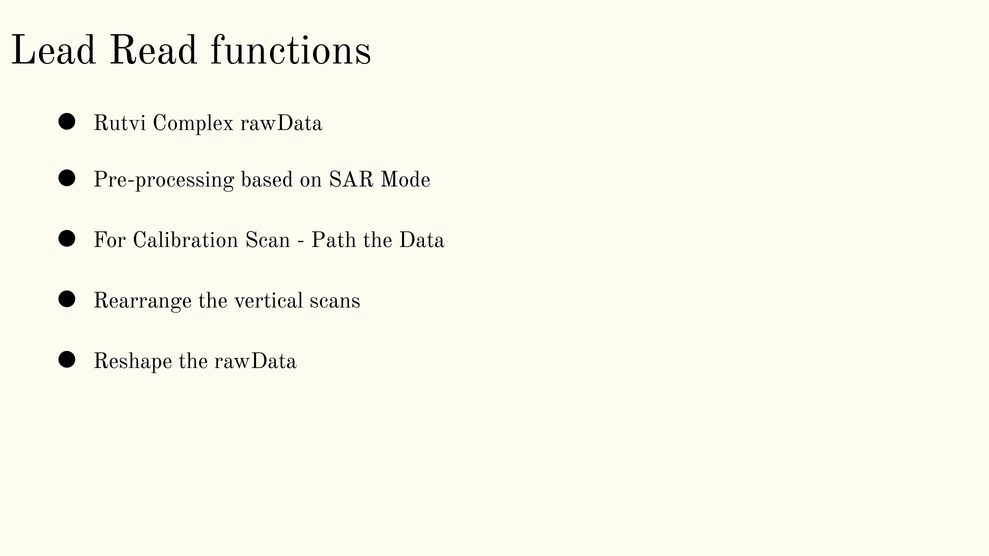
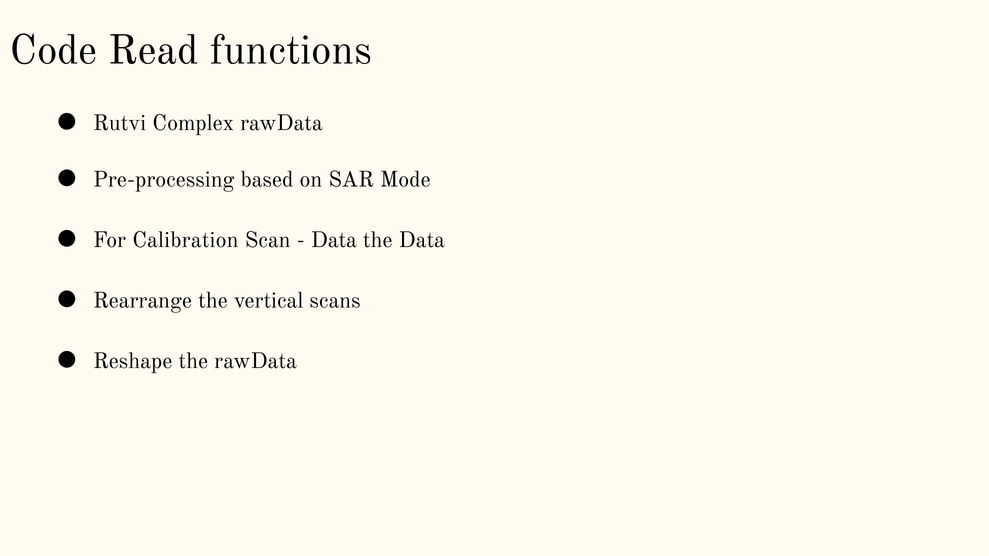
Lead: Lead -> Code
Path at (334, 240): Path -> Data
